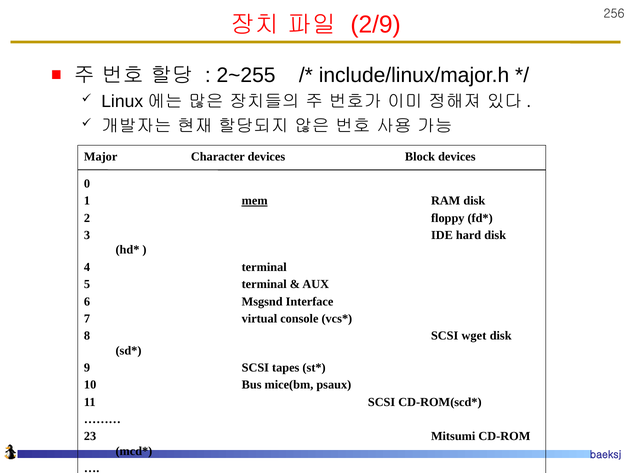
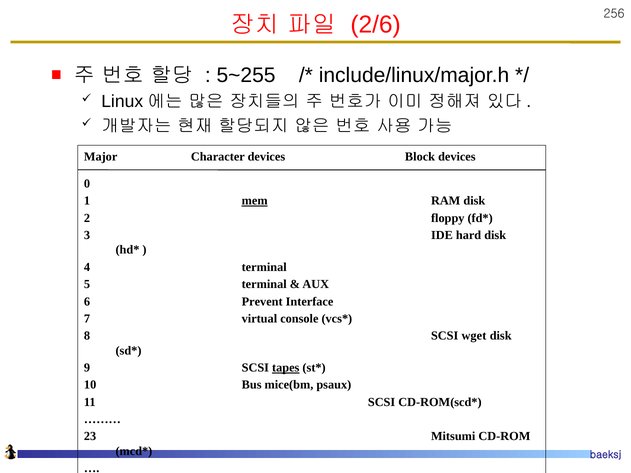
2/9: 2/9 -> 2/6
2~255: 2~255 -> 5~255
Msgsnd: Msgsnd -> Prevent
tapes underline: none -> present
